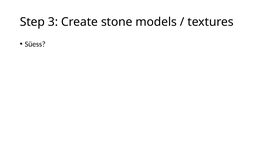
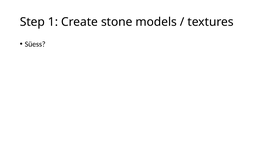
3: 3 -> 1
